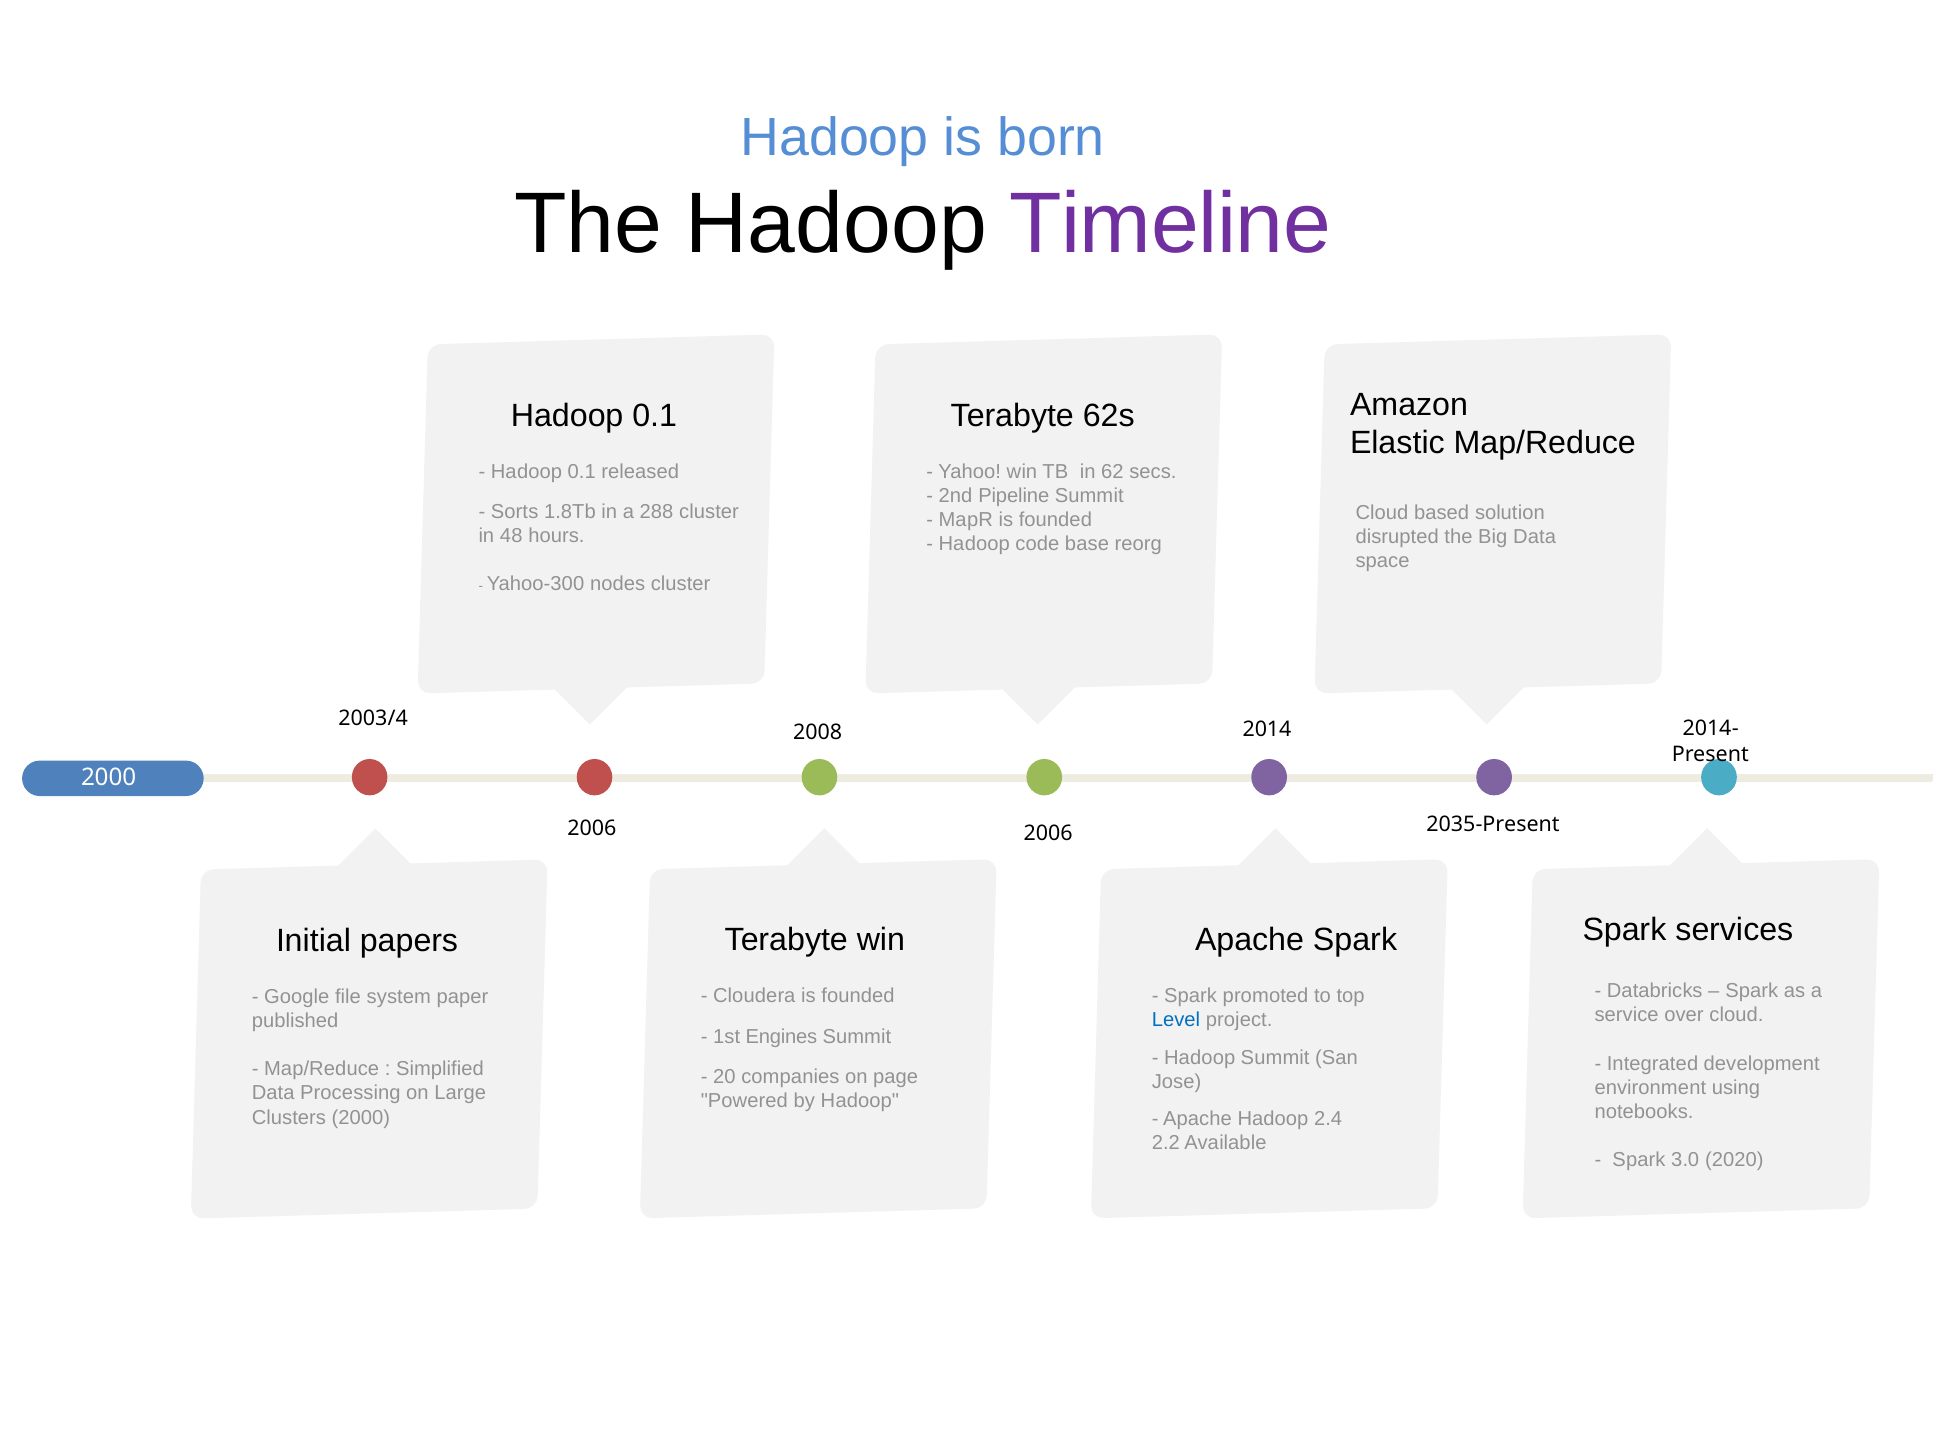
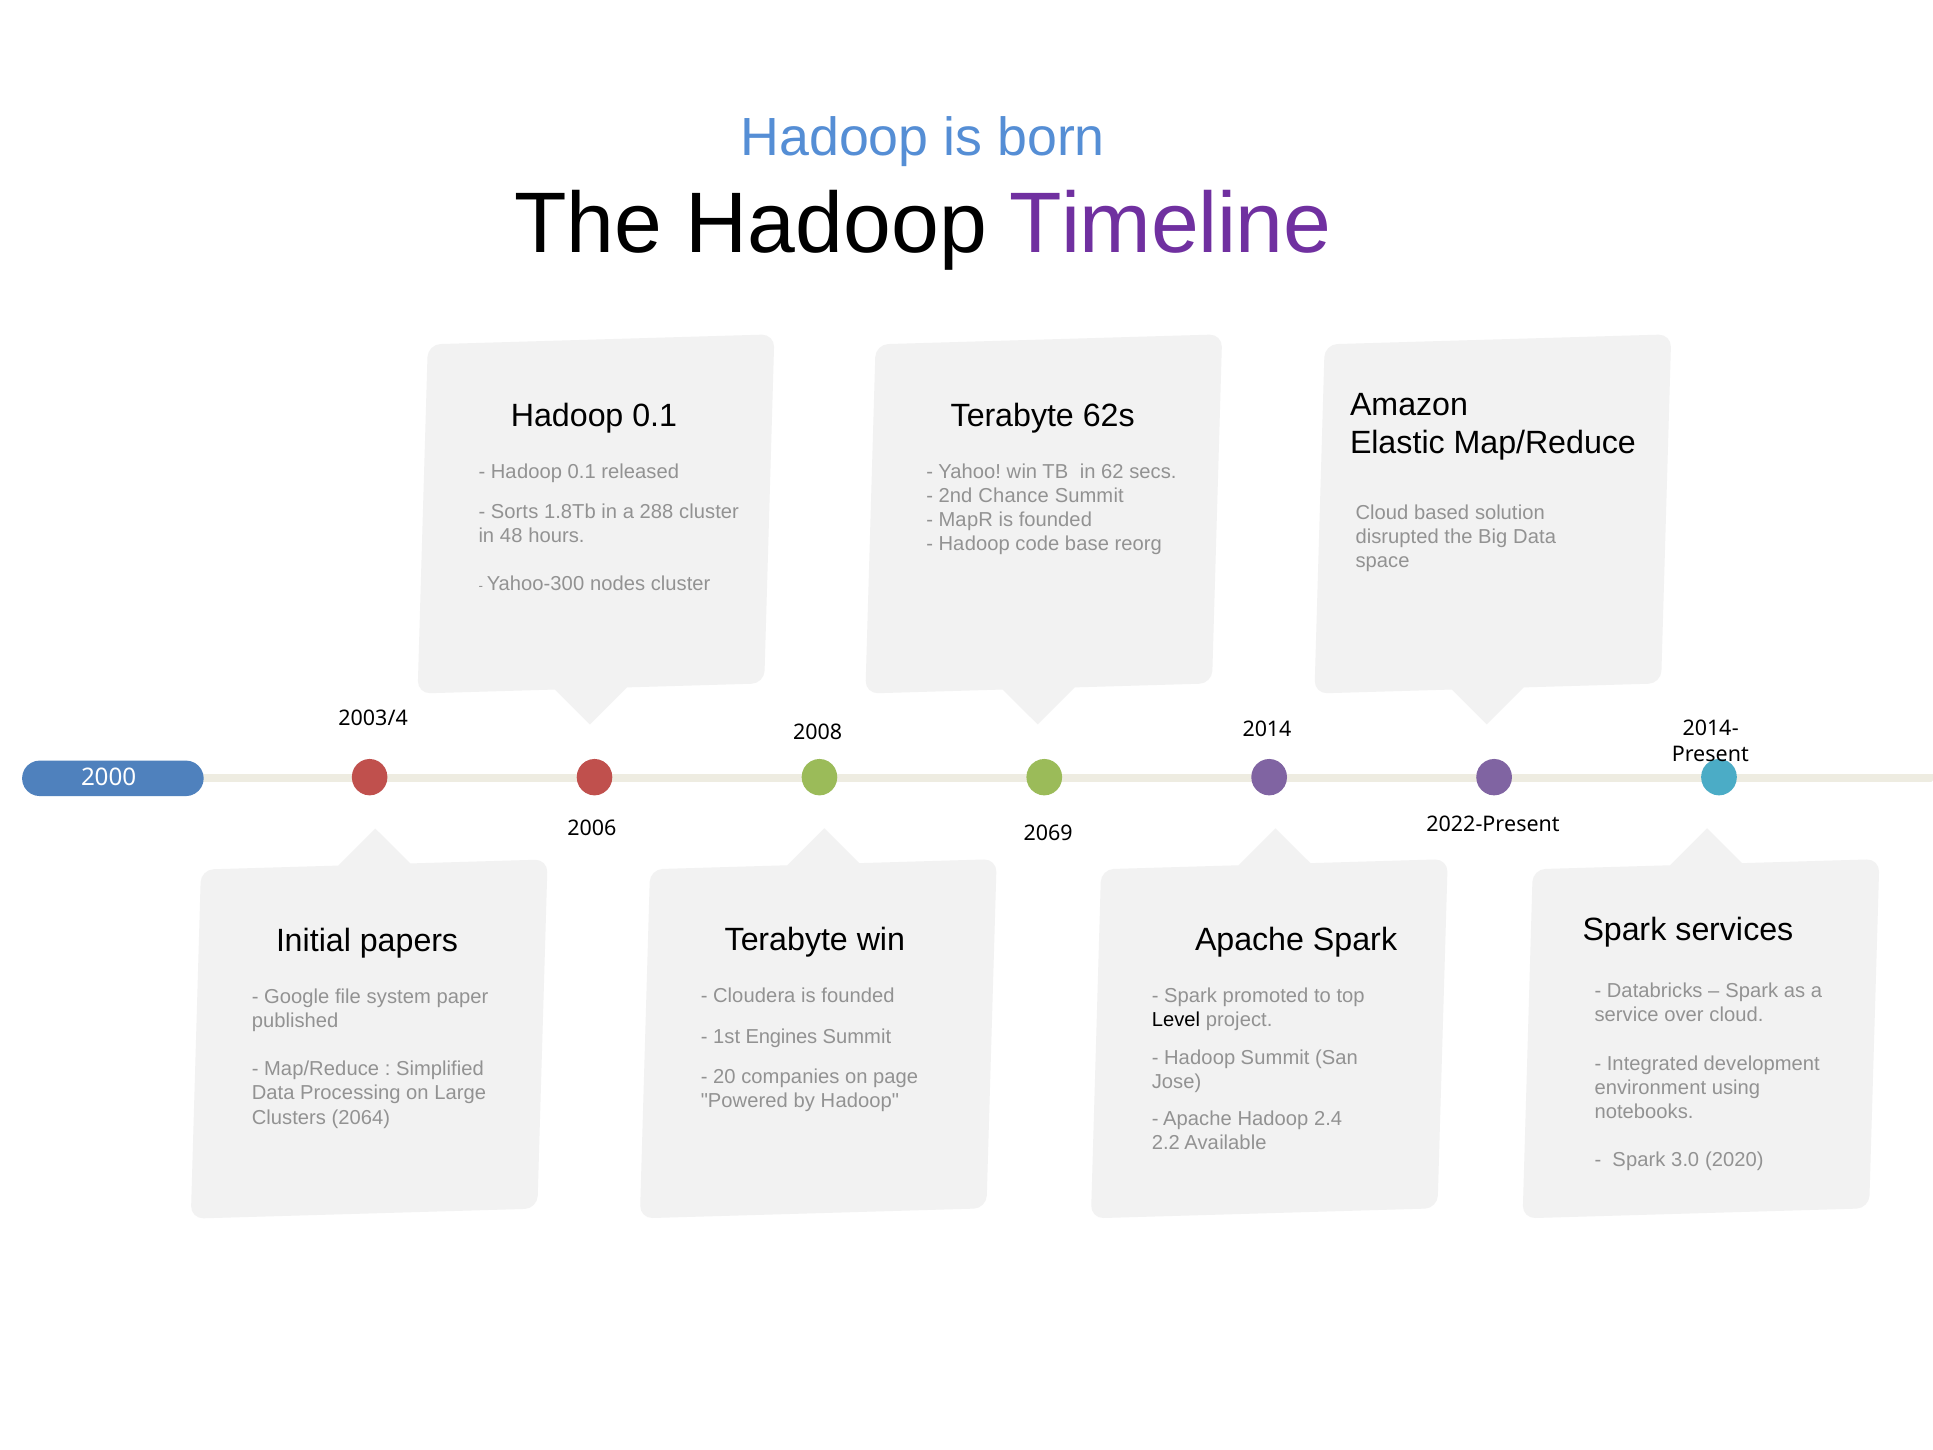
Pipeline: Pipeline -> Chance
2035-Present: 2035-Present -> 2022-Present
2006 at (1048, 834): 2006 -> 2069
Level colour: blue -> black
Clusters 2000: 2000 -> 2064
